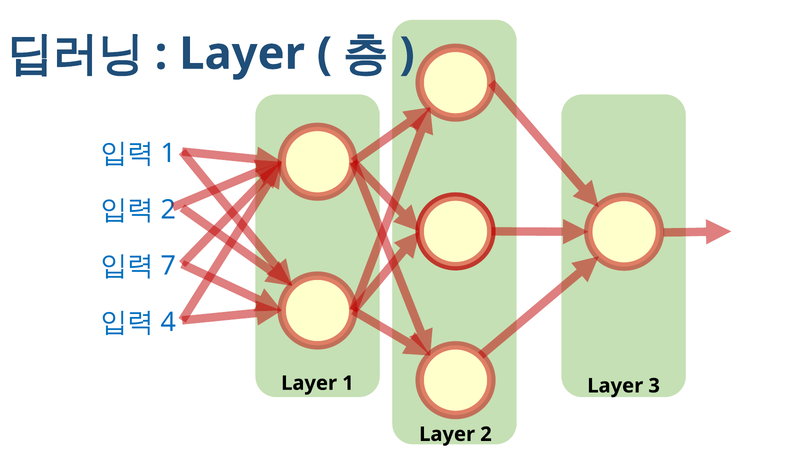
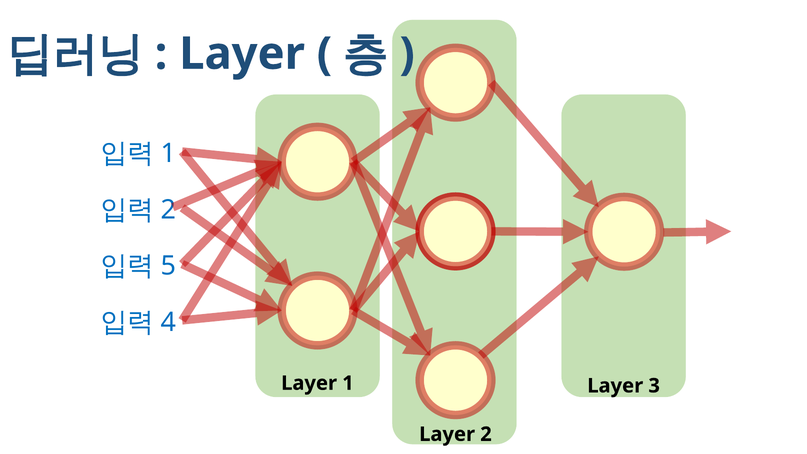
7: 7 -> 5
